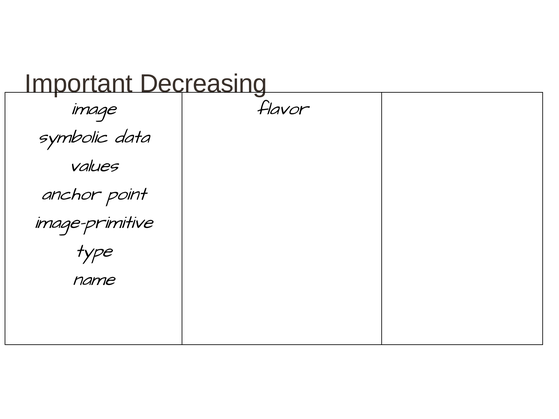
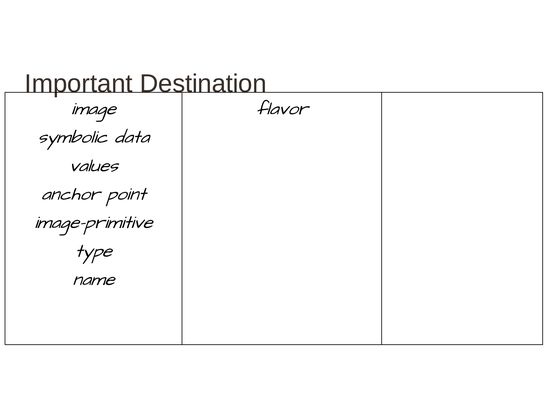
Decreasing: Decreasing -> Destination
